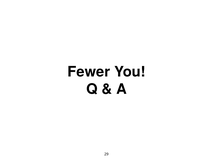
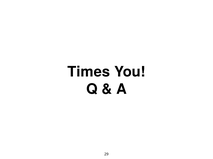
Fewer: Fewer -> Times
